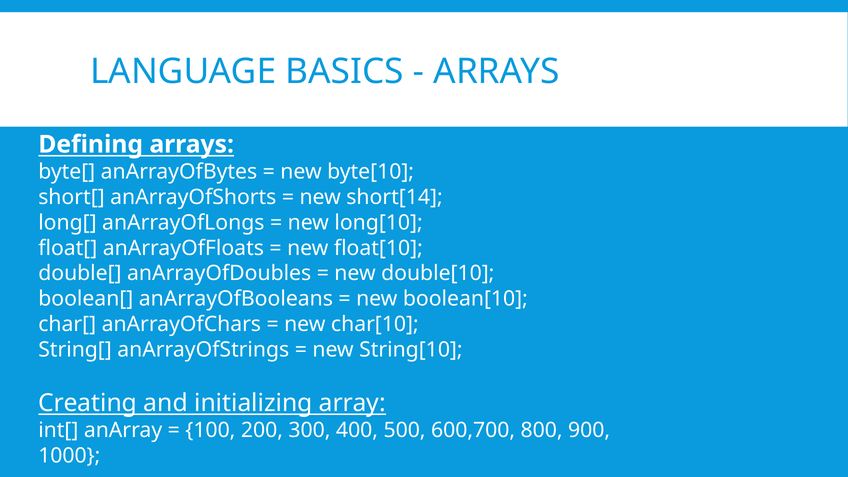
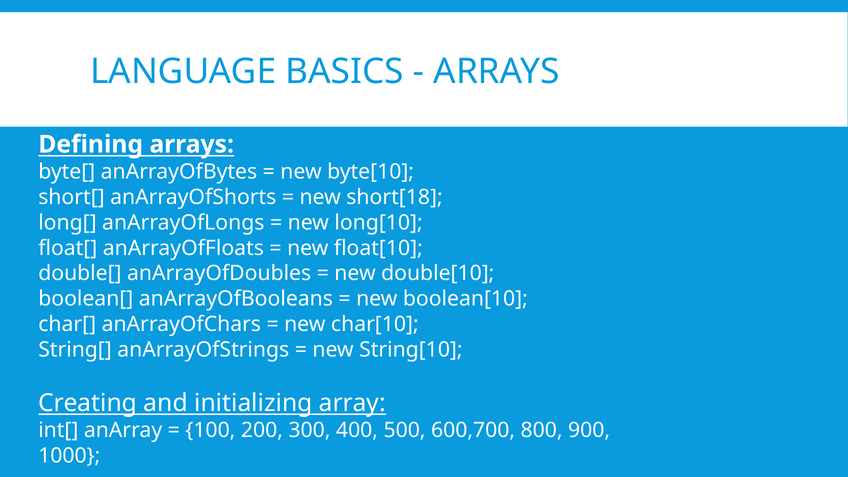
short[14: short[14 -> short[18
